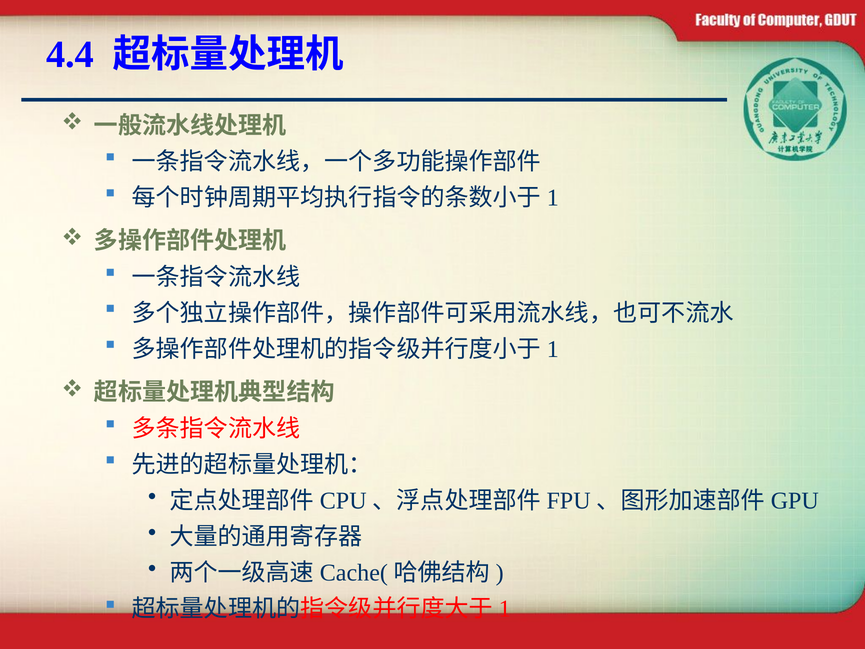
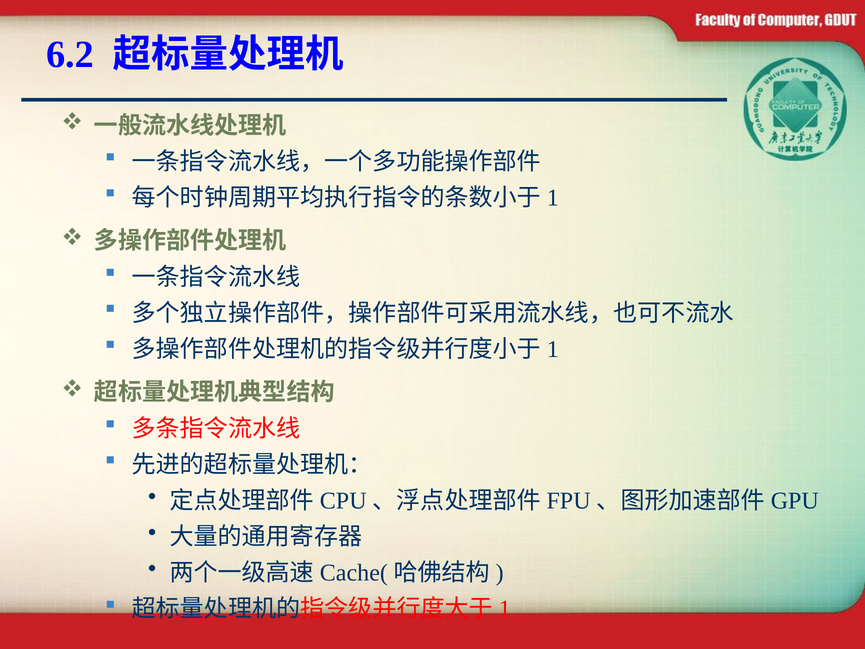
4.4: 4.4 -> 6.2
